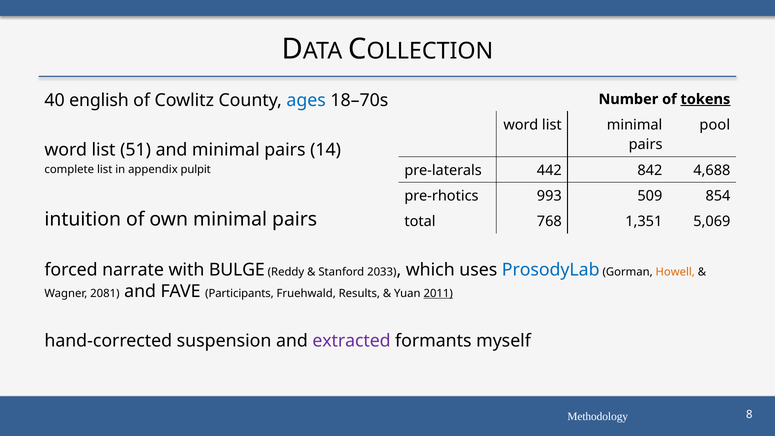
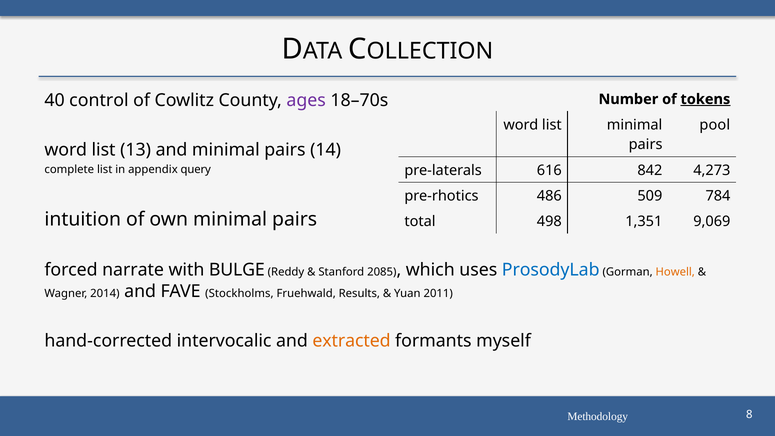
english: english -> control
ages colour: blue -> purple
51: 51 -> 13
pulpit: pulpit -> query
442: 442 -> 616
4,688: 4,688 -> 4,273
993: 993 -> 486
854: 854 -> 784
768: 768 -> 498
5,069: 5,069 -> 9,069
2033: 2033 -> 2085
2081: 2081 -> 2014
Participants: Participants -> Stockholms
2011 underline: present -> none
suspension: suspension -> intervocalic
extracted colour: purple -> orange
